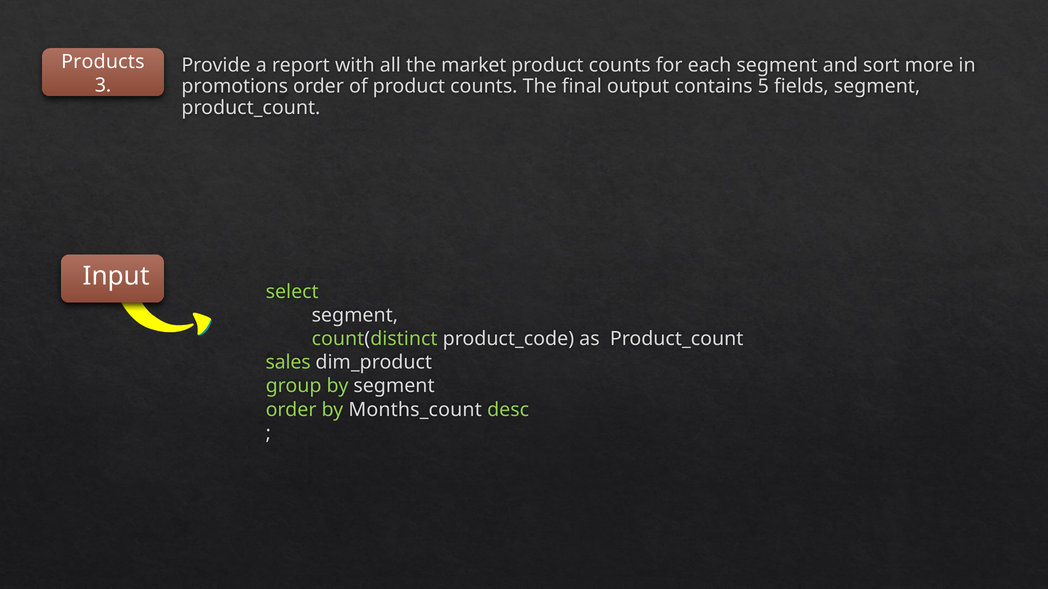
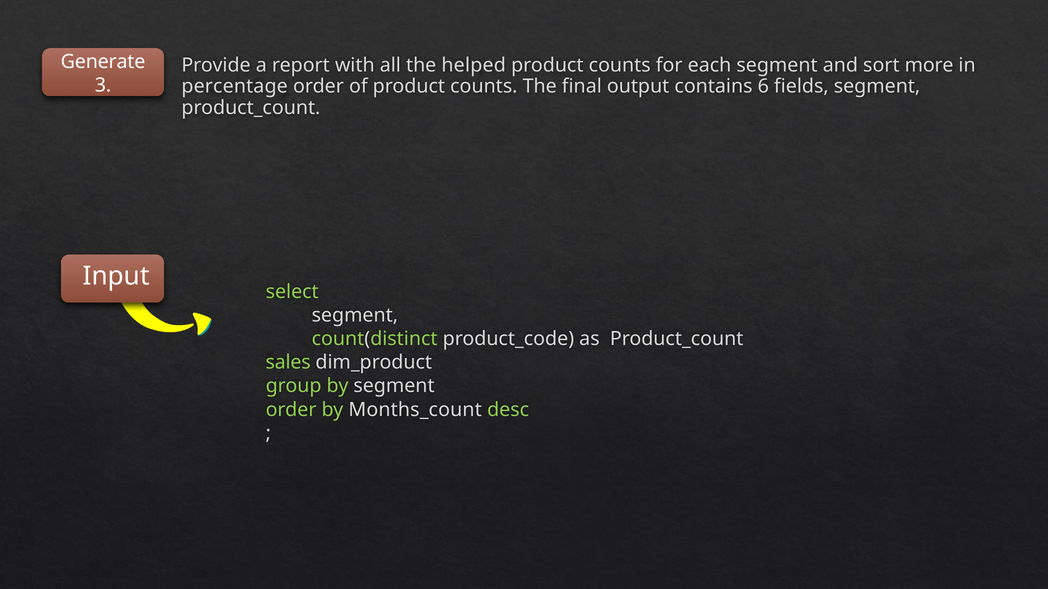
Products: Products -> Generate
market: market -> helped
promotions: promotions -> percentage
5: 5 -> 6
